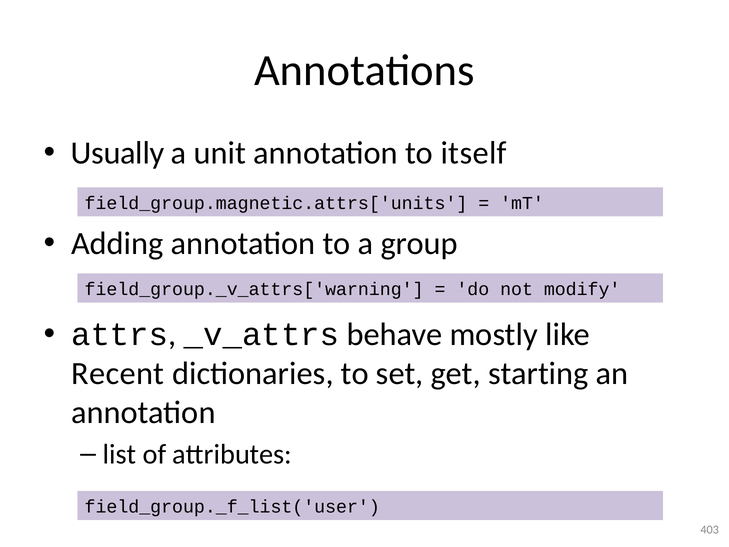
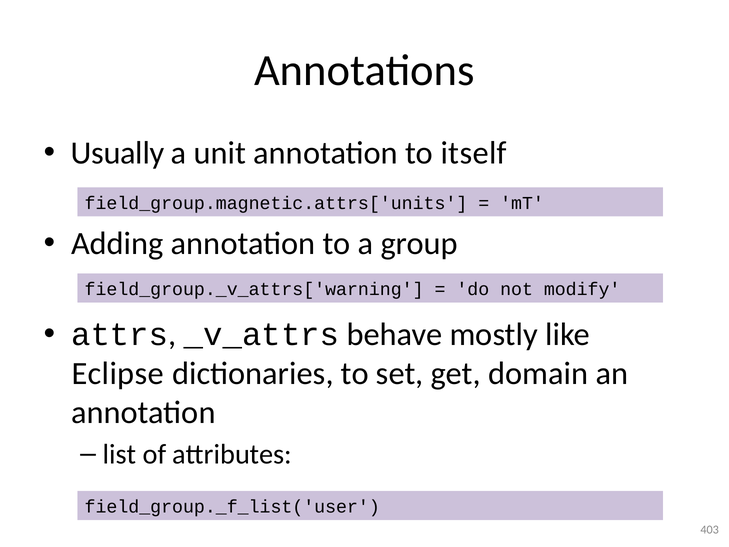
Recent: Recent -> Eclipse
starting: starting -> domain
